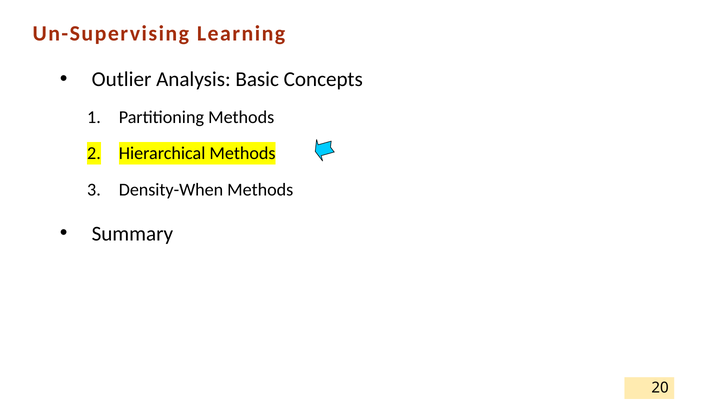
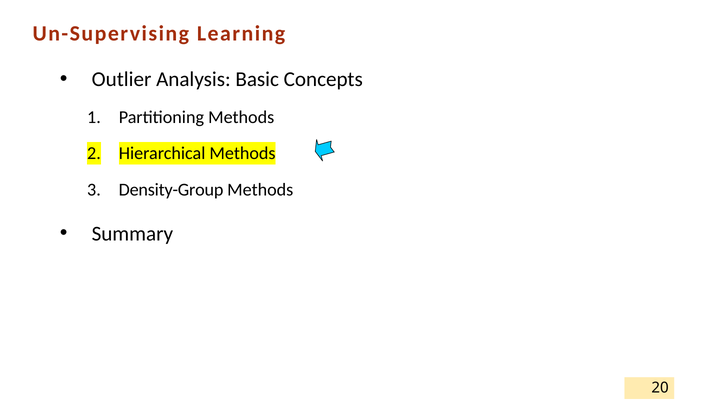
Density-When: Density-When -> Density-Group
